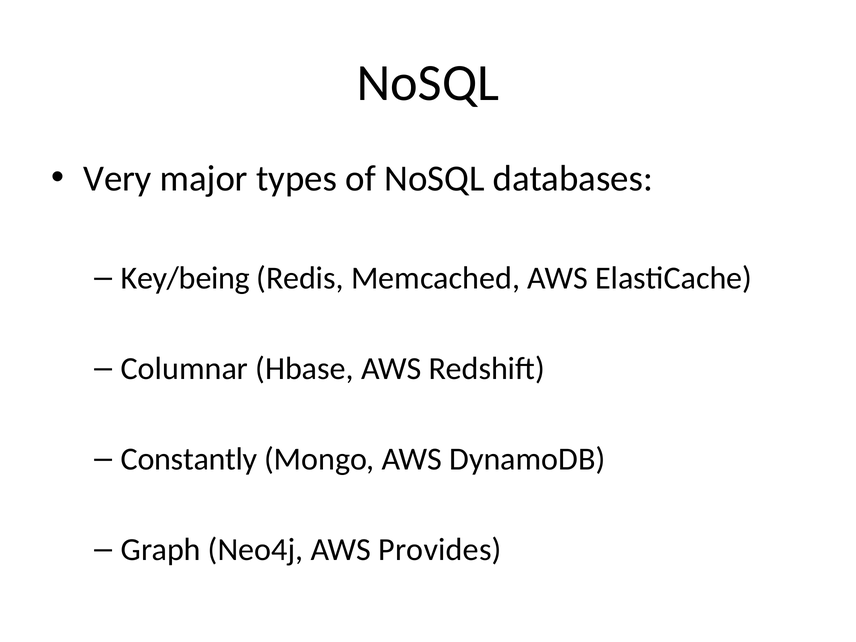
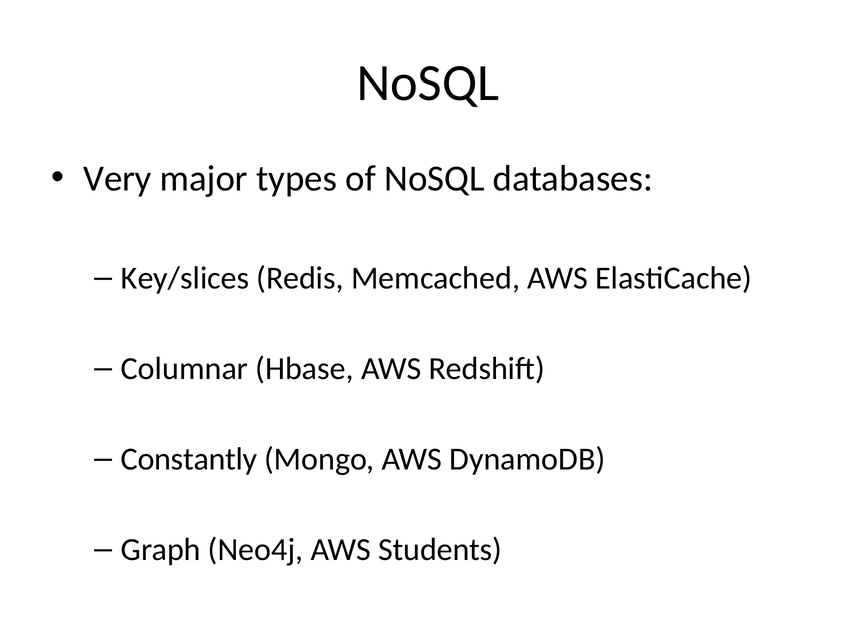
Key/being: Key/being -> Key/slices
Provides: Provides -> Students
